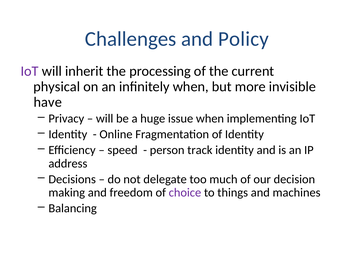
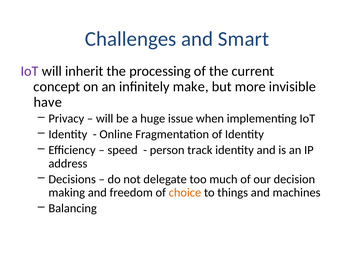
Policy: Policy -> Smart
physical: physical -> concept
infinitely when: when -> make
choice colour: purple -> orange
